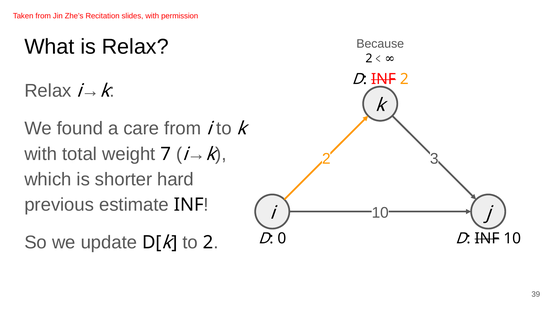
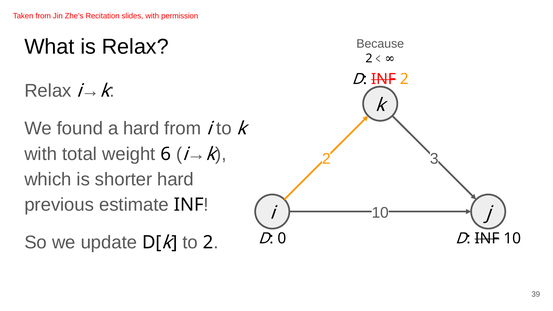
a care: care -> hard
7: 7 -> 6
